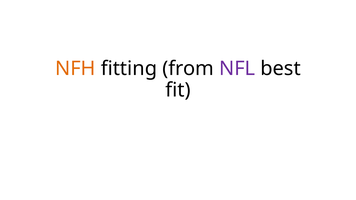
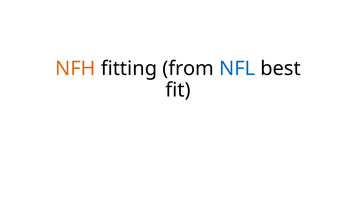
NFL colour: purple -> blue
